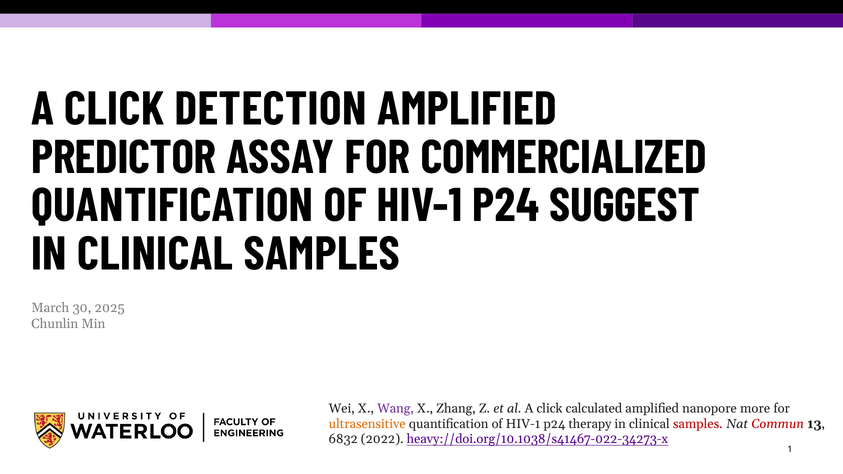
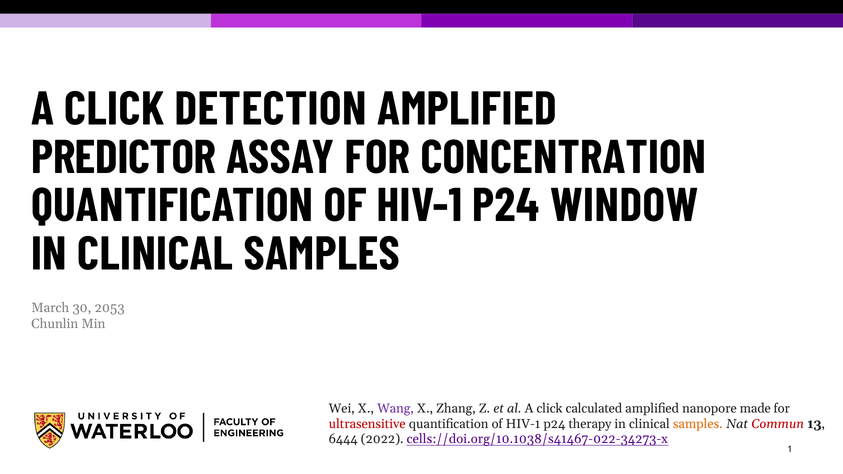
COMMERCIALIZED: COMMERCIALIZED -> CONCENTRATION
SUGGEST: SUGGEST -> WINDOW
2025: 2025 -> 2053
more: more -> made
ultrasensitive colour: orange -> red
samples at (698, 424) colour: red -> orange
6832: 6832 -> 6444
heavy://doi.org/10.1038/s41467-022-34273-x: heavy://doi.org/10.1038/s41467-022-34273-x -> cells://doi.org/10.1038/s41467-022-34273-x
